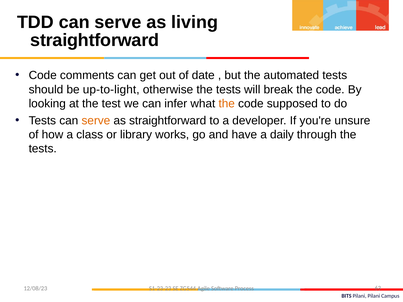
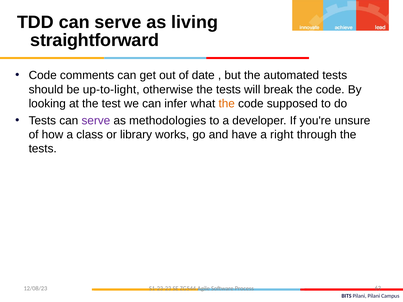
serve at (96, 121) colour: orange -> purple
as straightforward: straightforward -> methodologies
daily: daily -> right
